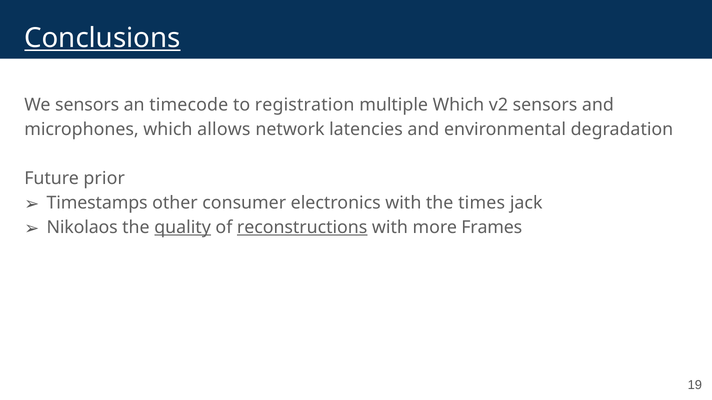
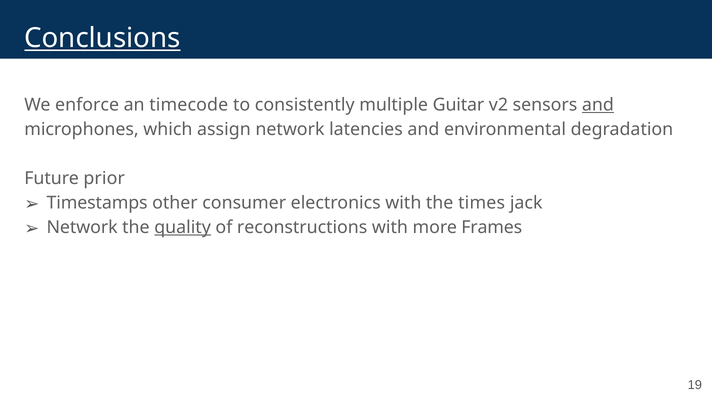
We sensors: sensors -> enforce
registration: registration -> consistently
multiple Which: Which -> Guitar
and at (598, 105) underline: none -> present
allows: allows -> assign
Nikolaos at (82, 228): Nikolaos -> Network
reconstructions underline: present -> none
